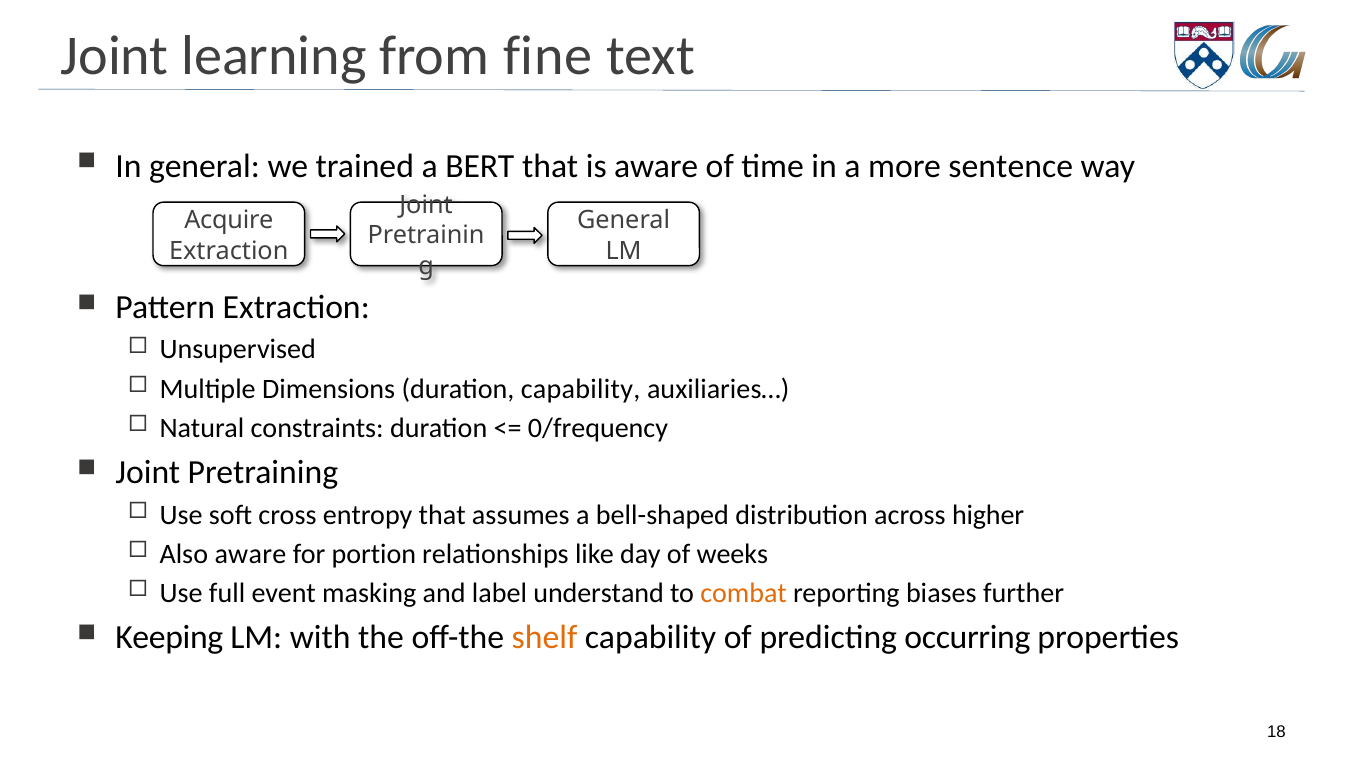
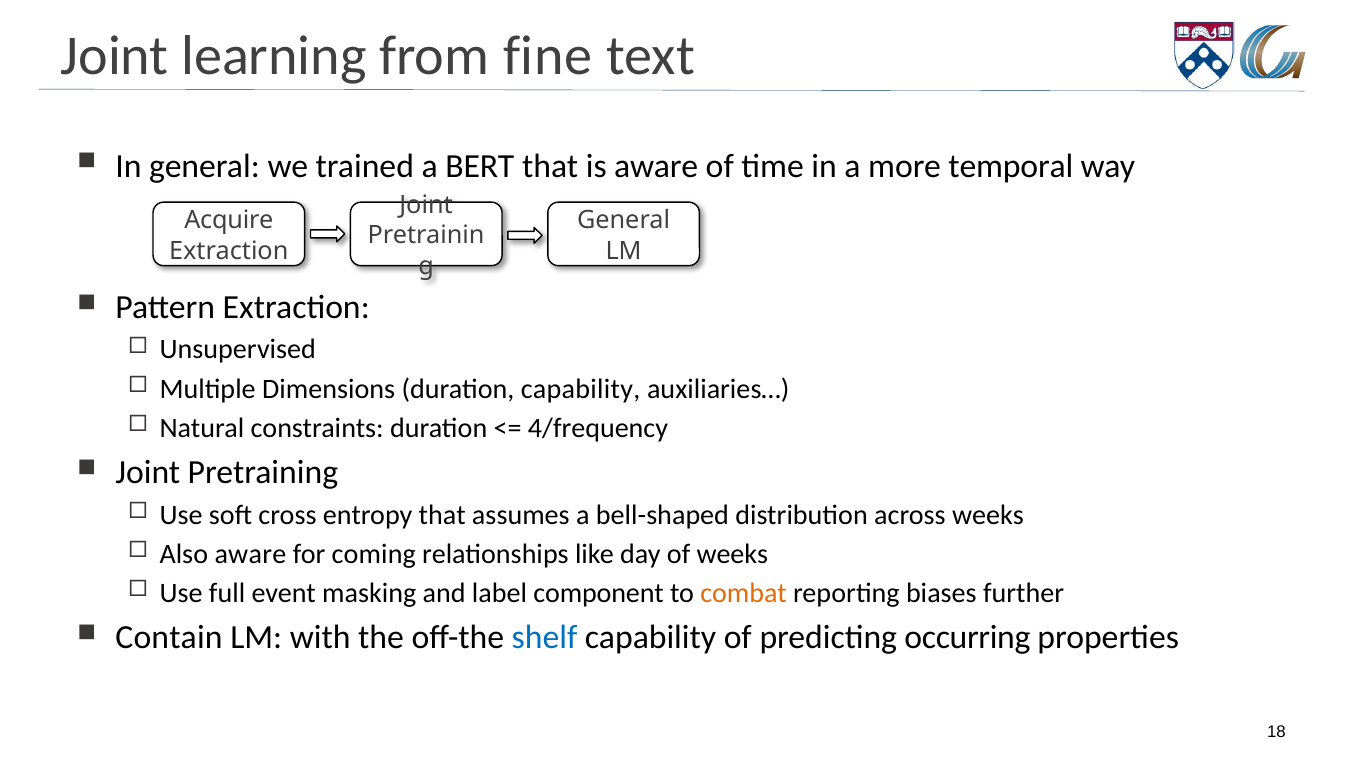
sentence: sentence -> temporal
0/frequency: 0/frequency -> 4/frequency
across higher: higher -> weeks
portion: portion -> coming
understand: understand -> component
Keeping: Keeping -> Contain
shelf colour: orange -> blue
